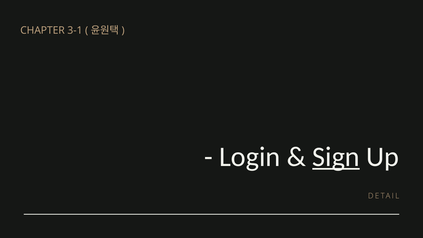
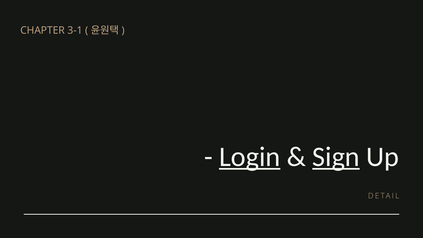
Login underline: none -> present
